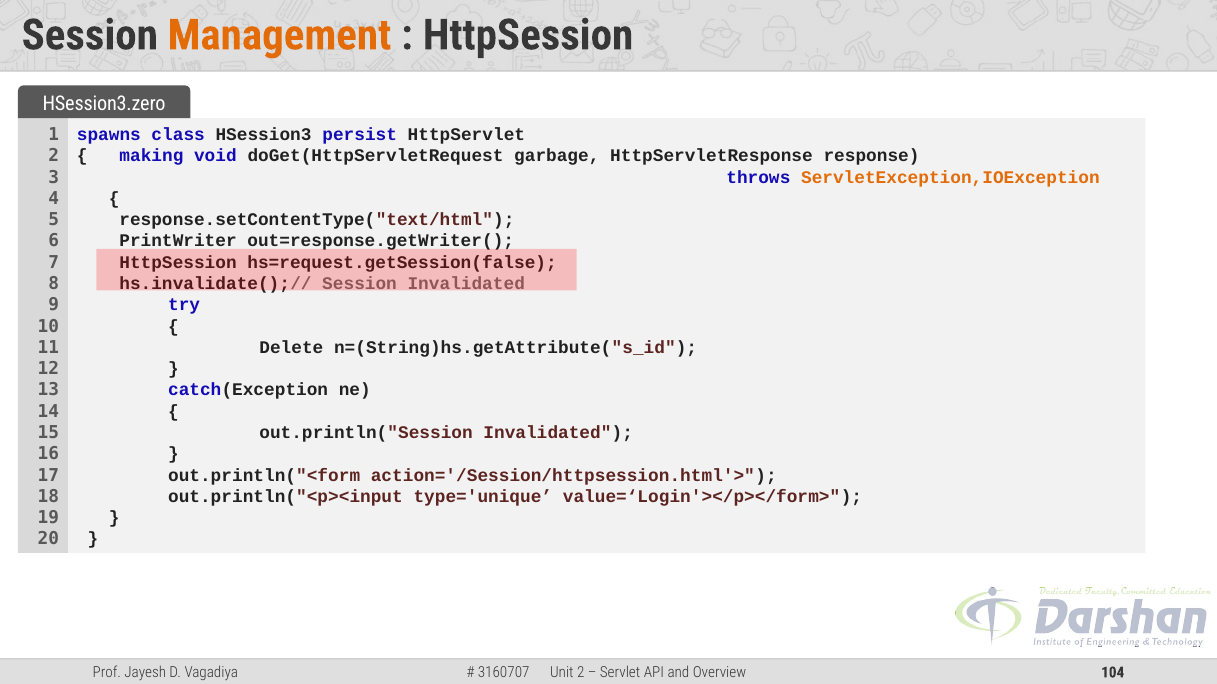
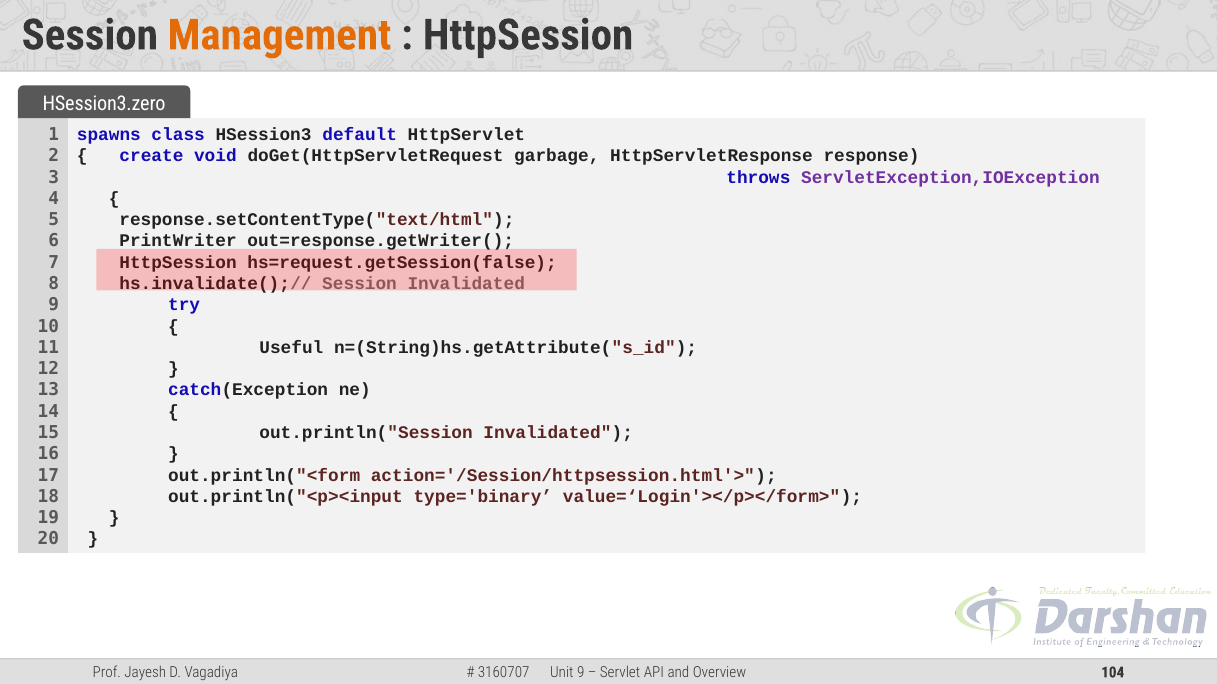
persist: persist -> default
making: making -> create
ServletException,IOException colour: orange -> purple
Delete: Delete -> Useful
type='unique: type='unique -> type='binary
2 at (581, 673): 2 -> 9
